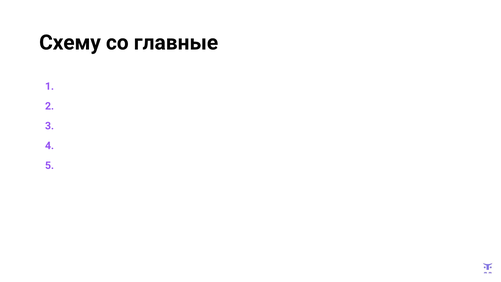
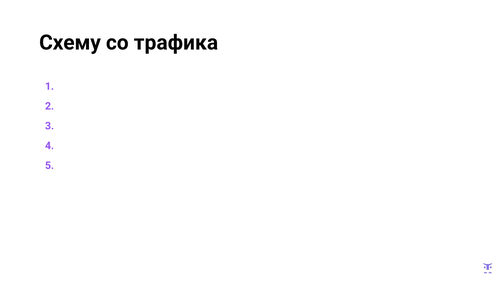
главные: главные -> трафика
